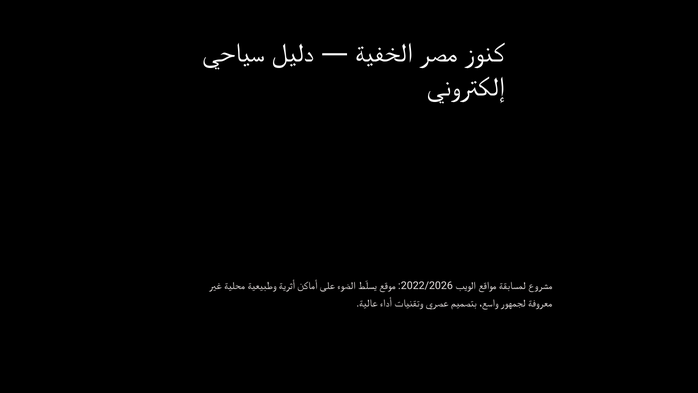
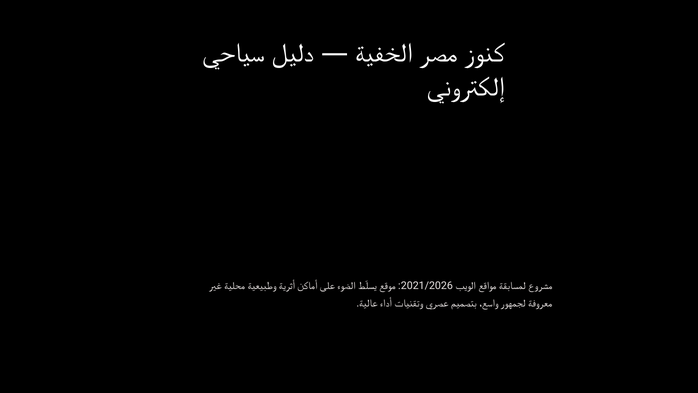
2022/2026: 2022/2026 -> 2021/2026
